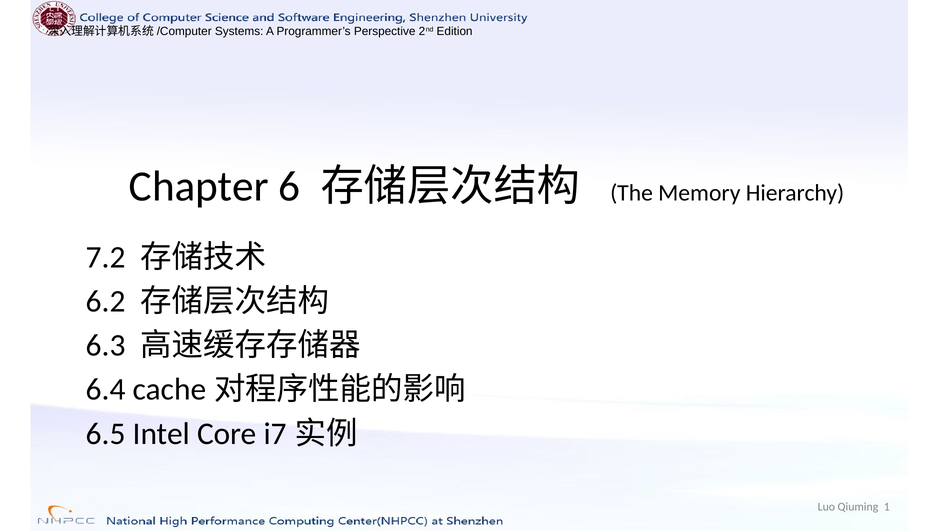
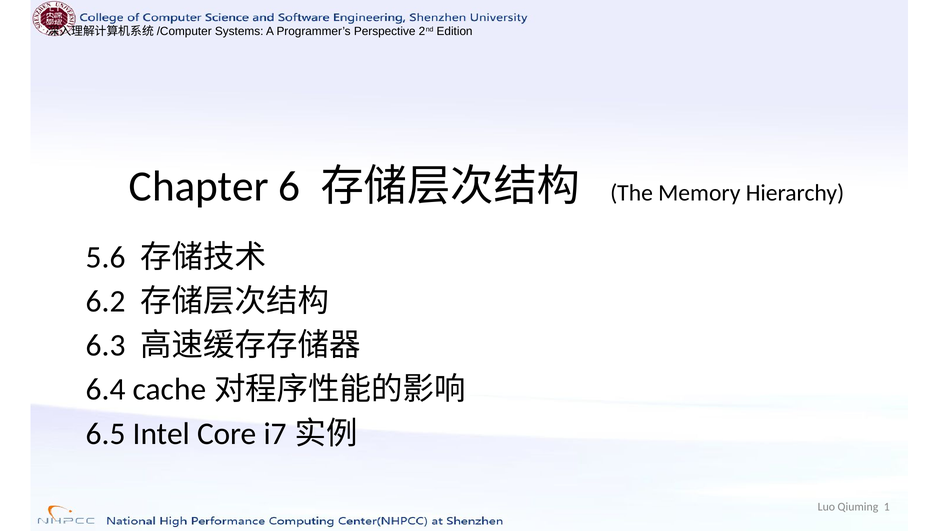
7.2: 7.2 -> 5.6
